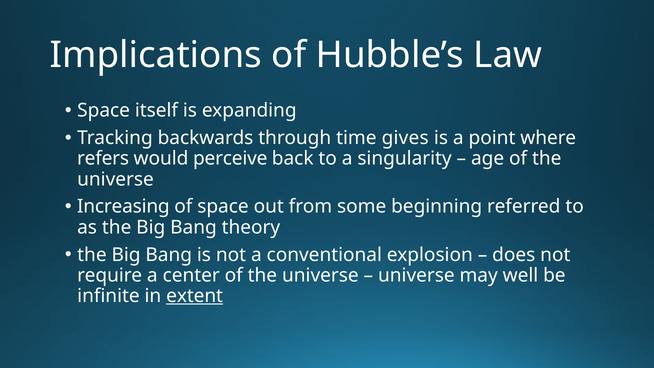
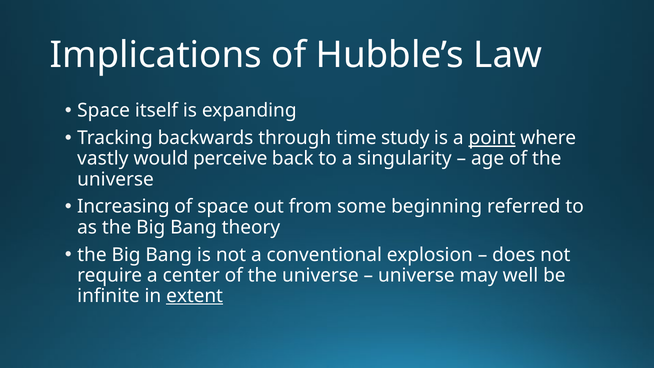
gives: gives -> study
point underline: none -> present
refers: refers -> vastly
